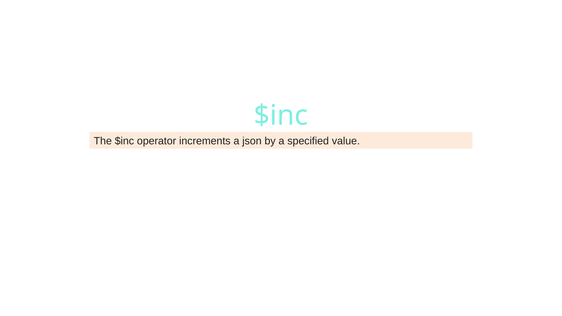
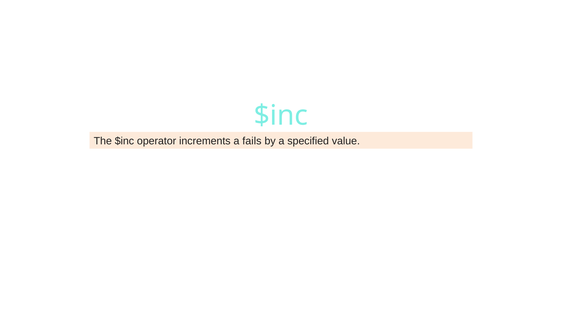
json: json -> fails
